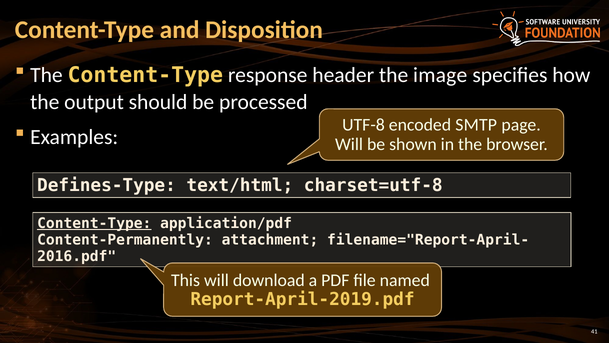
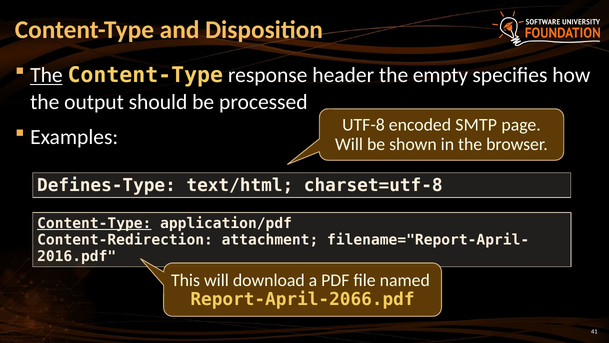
The at (46, 75) underline: none -> present
image: image -> empty
Content-Permanently: Content-Permanently -> Content-Redirection
Report-April-2019.pdf: Report-April-2019.pdf -> Report-April-2066.pdf
